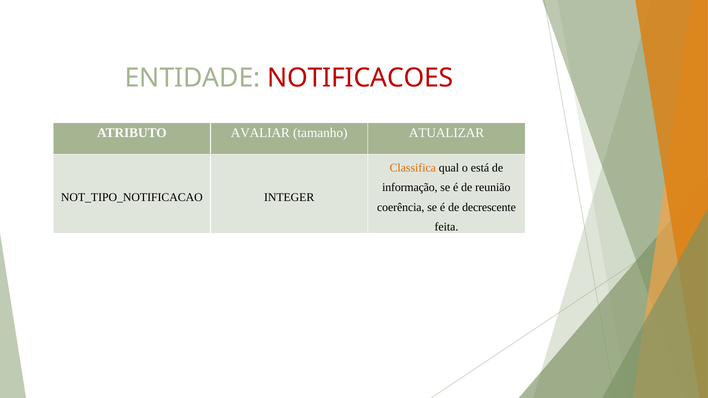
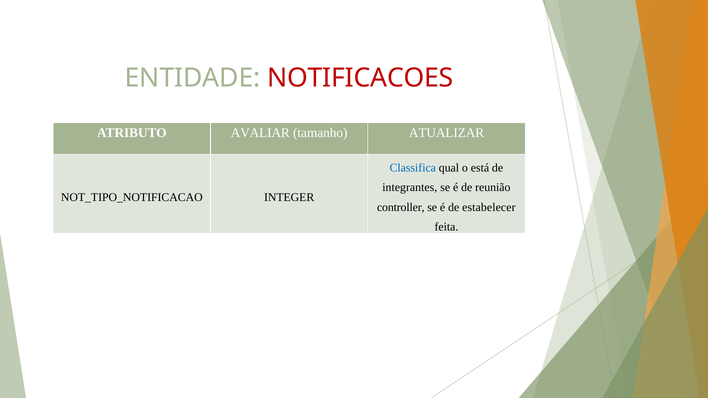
Classifica colour: orange -> blue
informação: informação -> integrantes
coerência: coerência -> controller
decrescente: decrescente -> estabelecer
